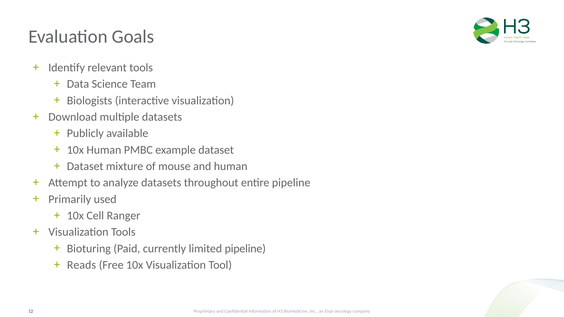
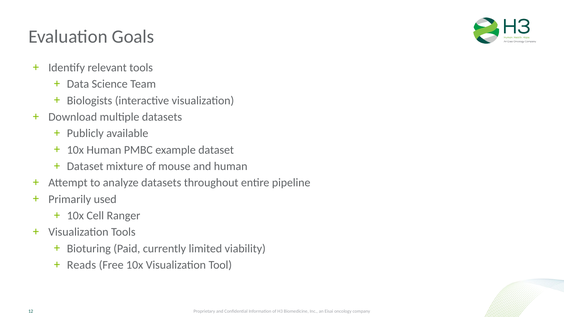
limited pipeline: pipeline -> viability
